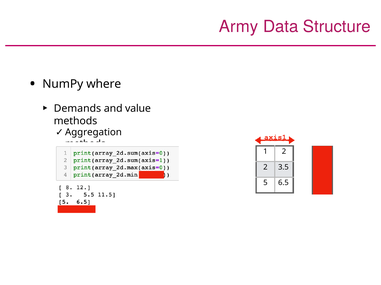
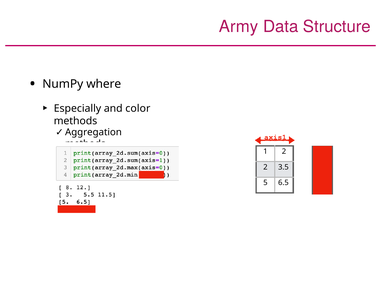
Demands: Demands -> Especially
value: value -> color
